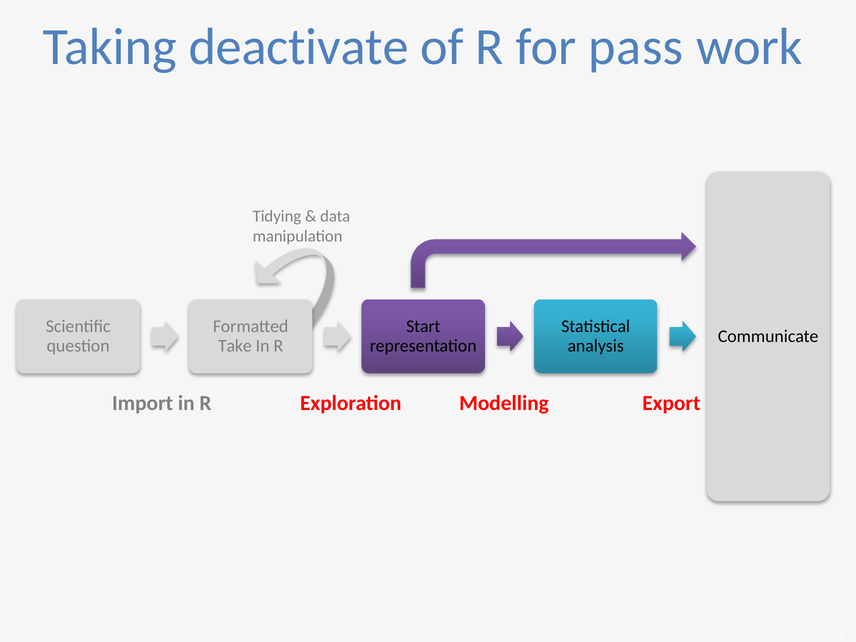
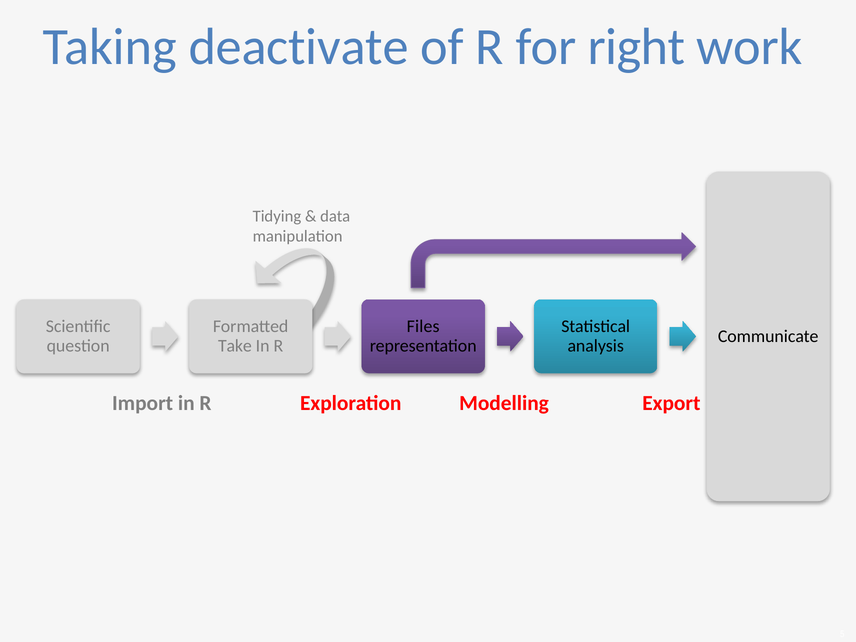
pass: pass -> right
Start: Start -> Files
